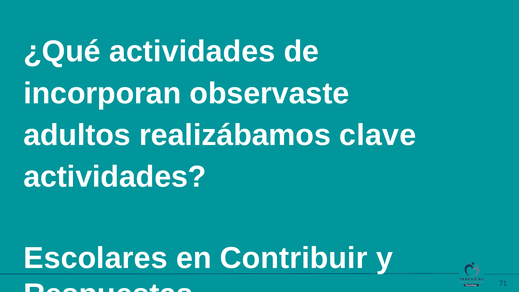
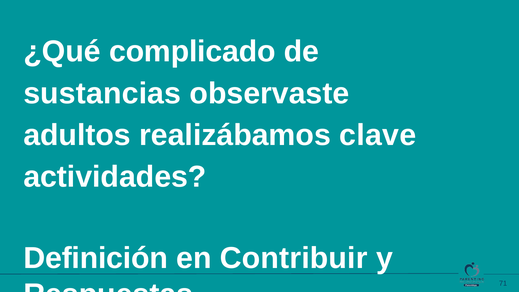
¿Qué actividades: actividades -> complicado
incorporan: incorporan -> sustancias
Escolares: Escolares -> Definición
